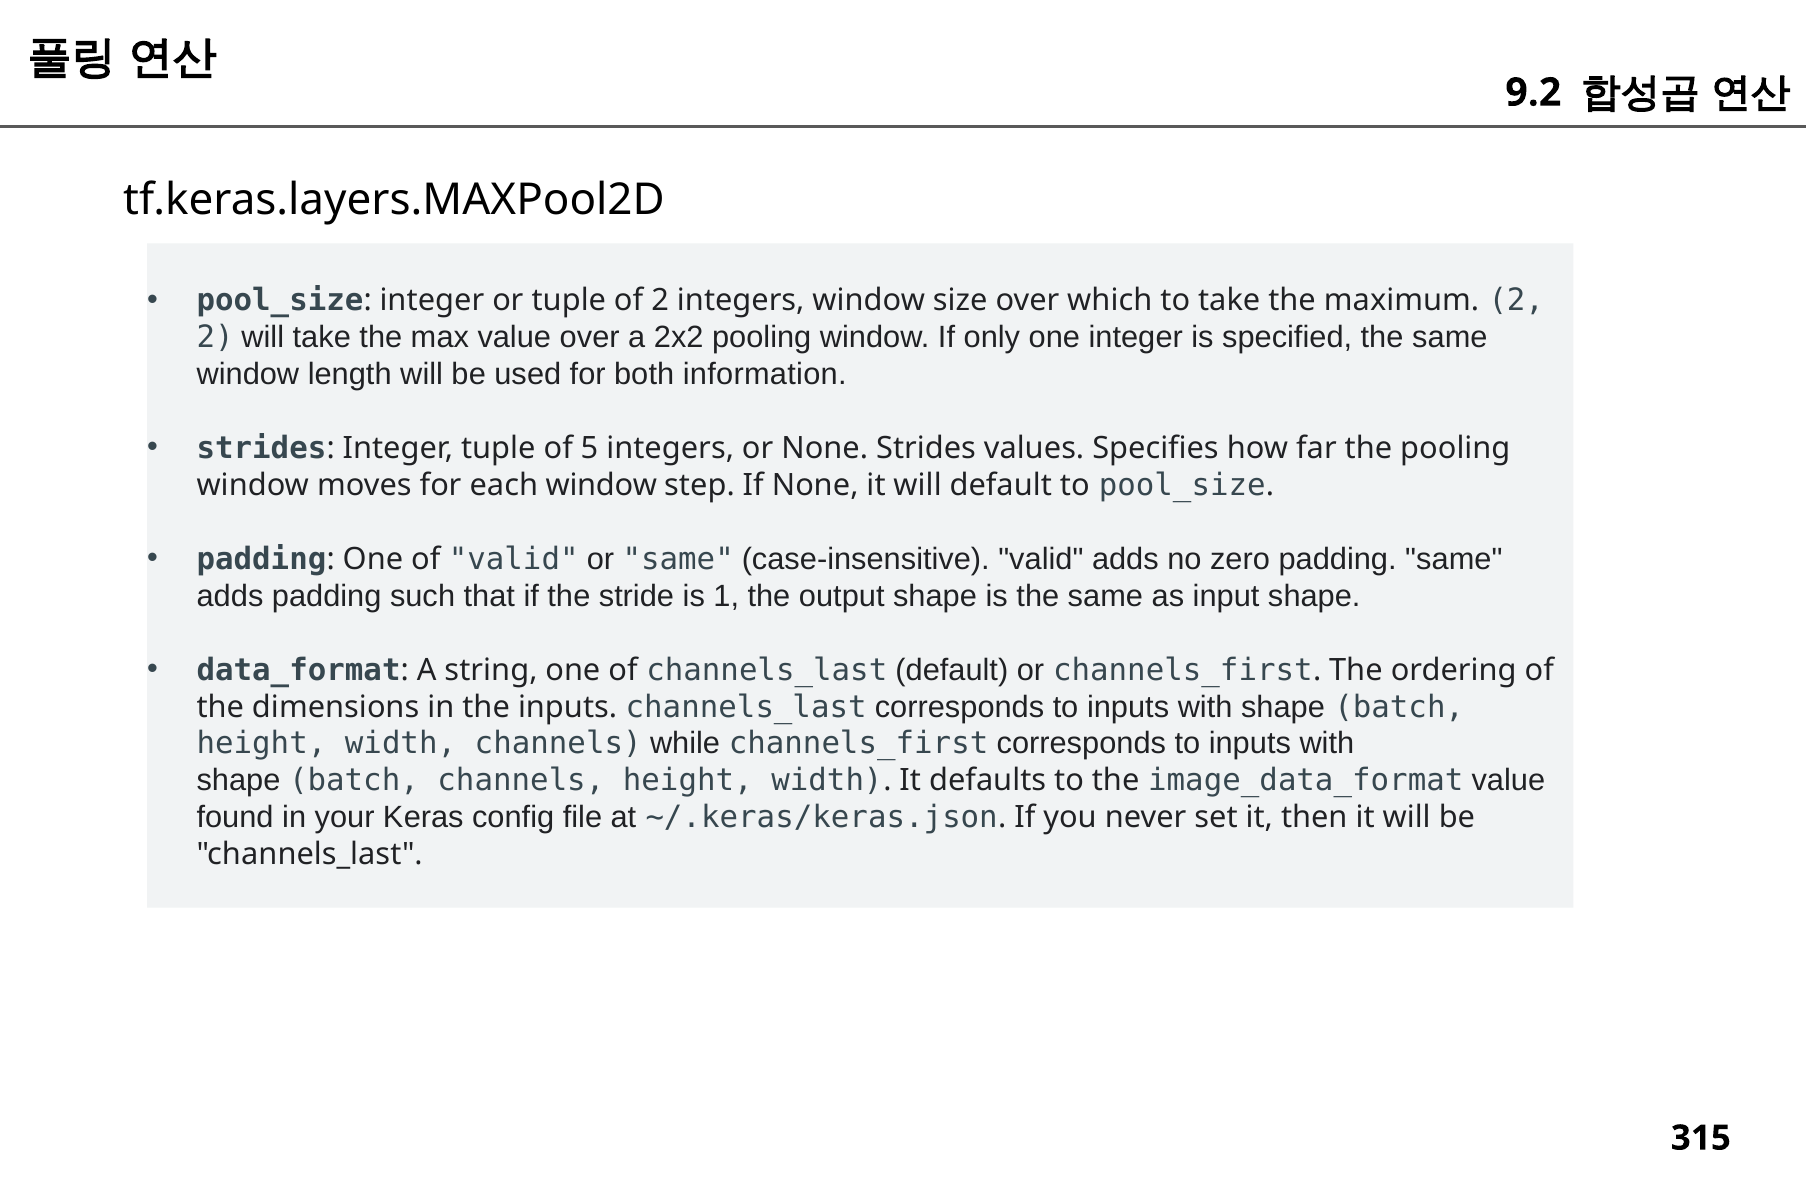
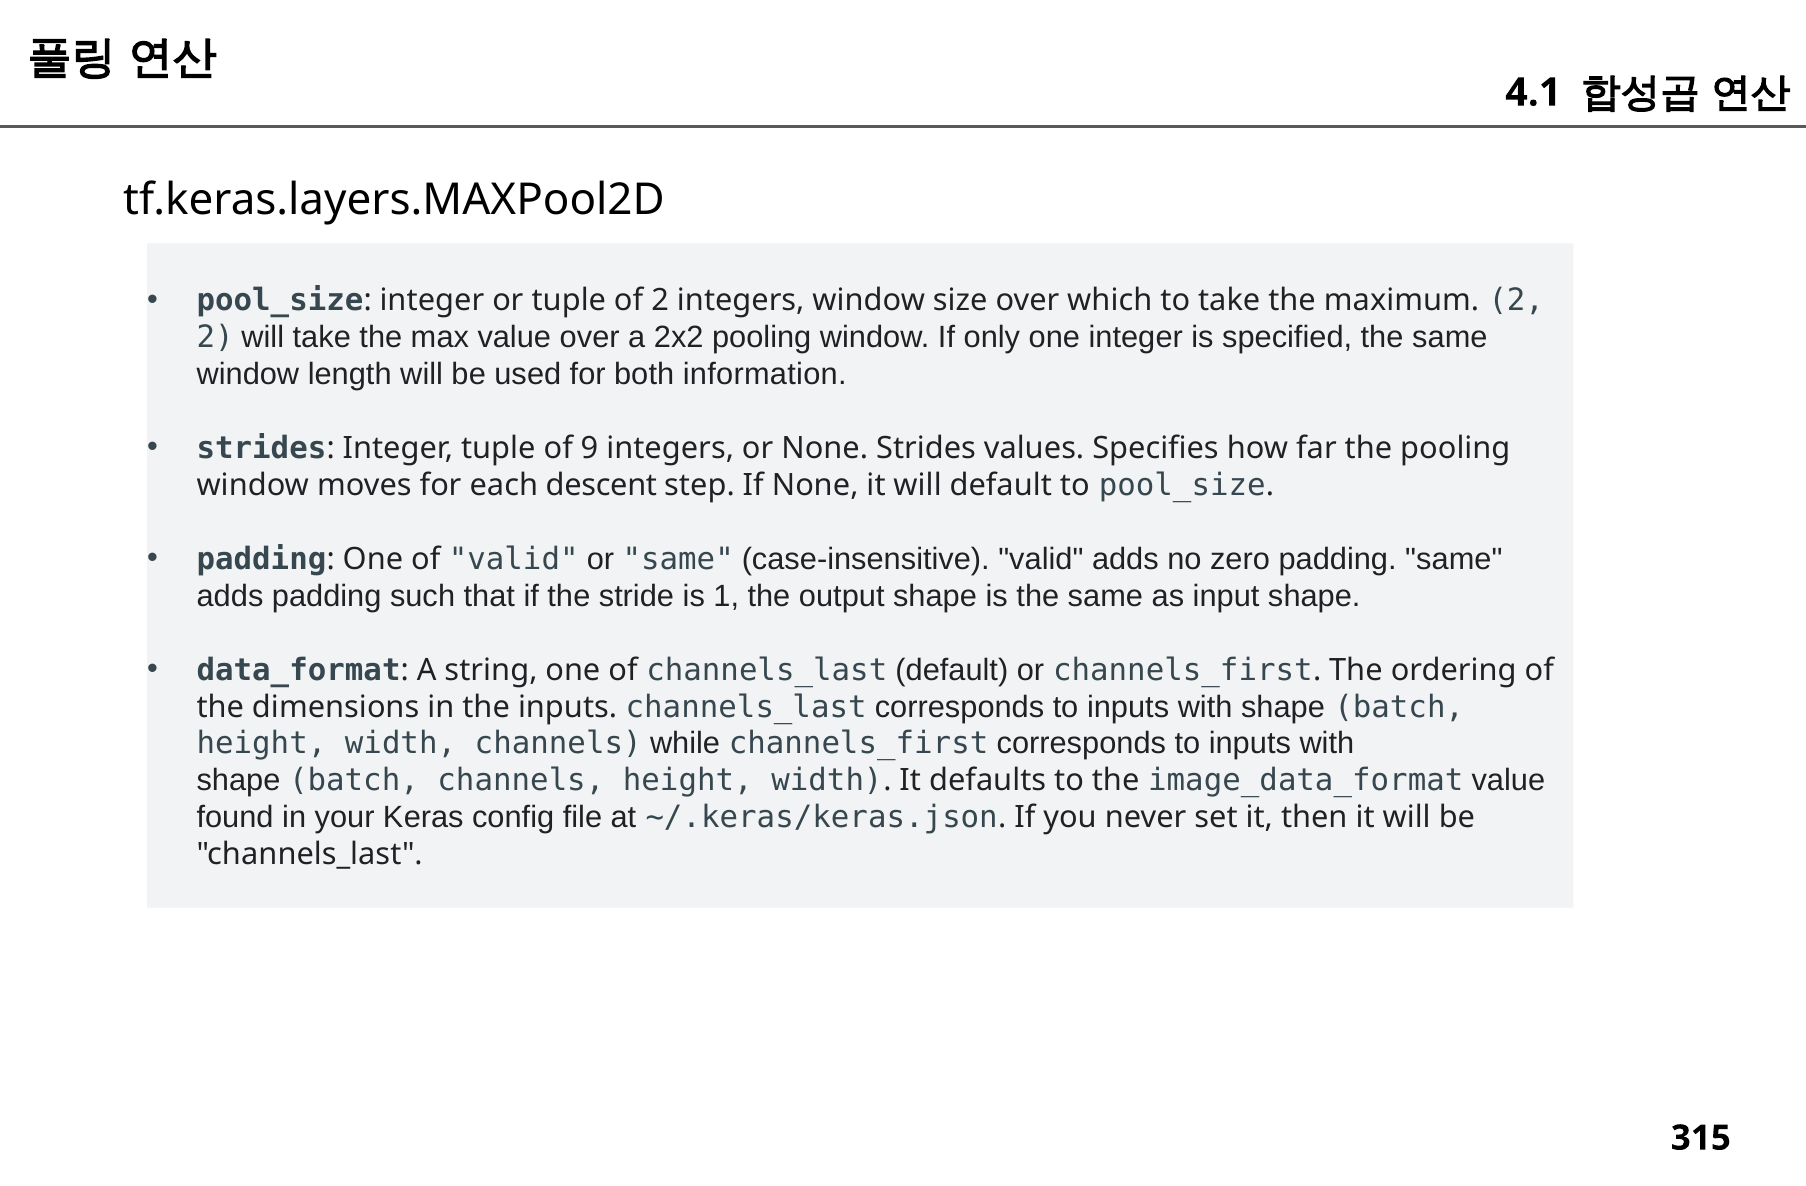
9.2: 9.2 -> 4.1
5: 5 -> 9
each window: window -> descent
